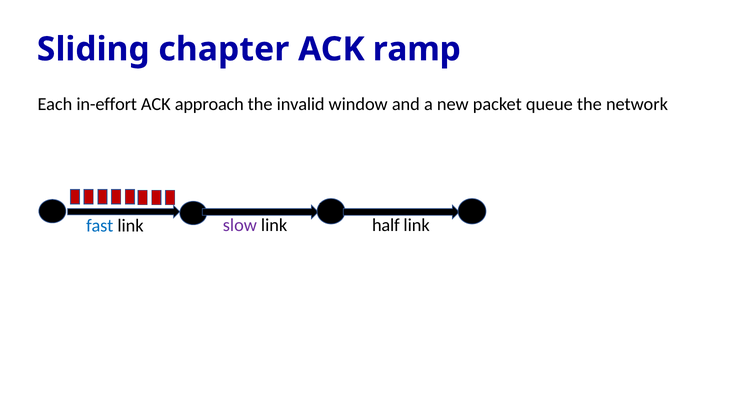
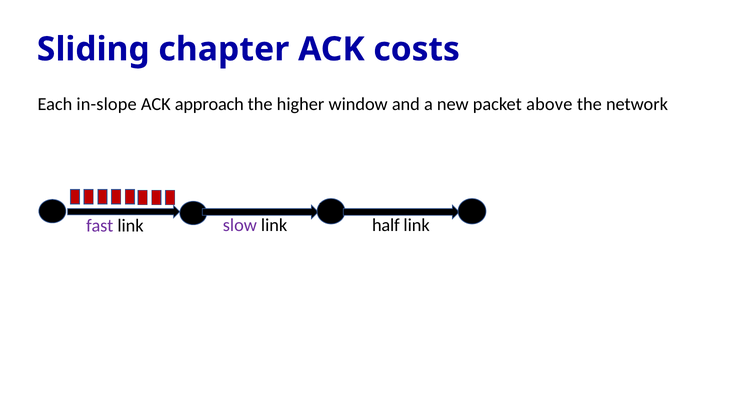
ramp: ramp -> costs
in-effort: in-effort -> in-slope
invalid: invalid -> higher
queue: queue -> above
fast colour: blue -> purple
